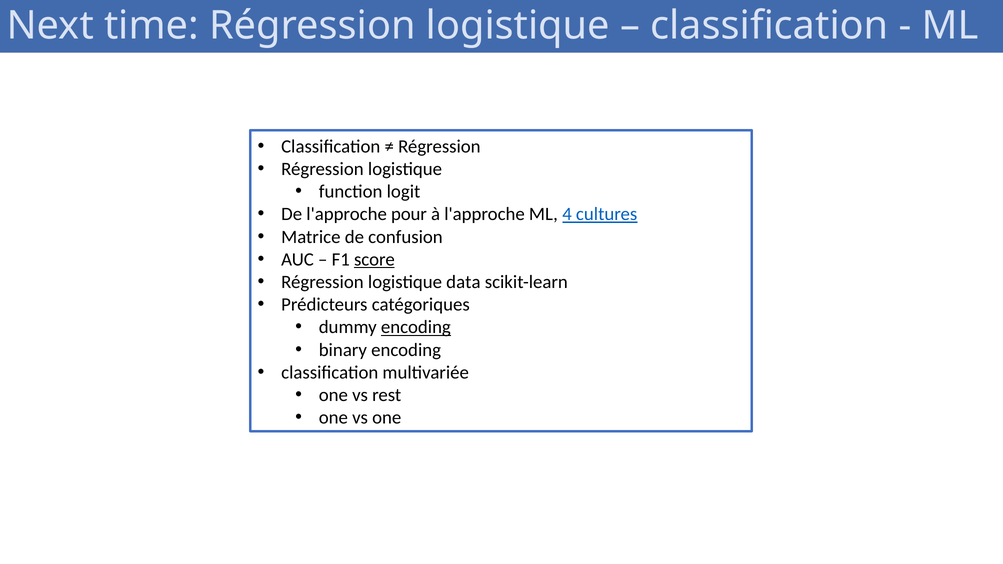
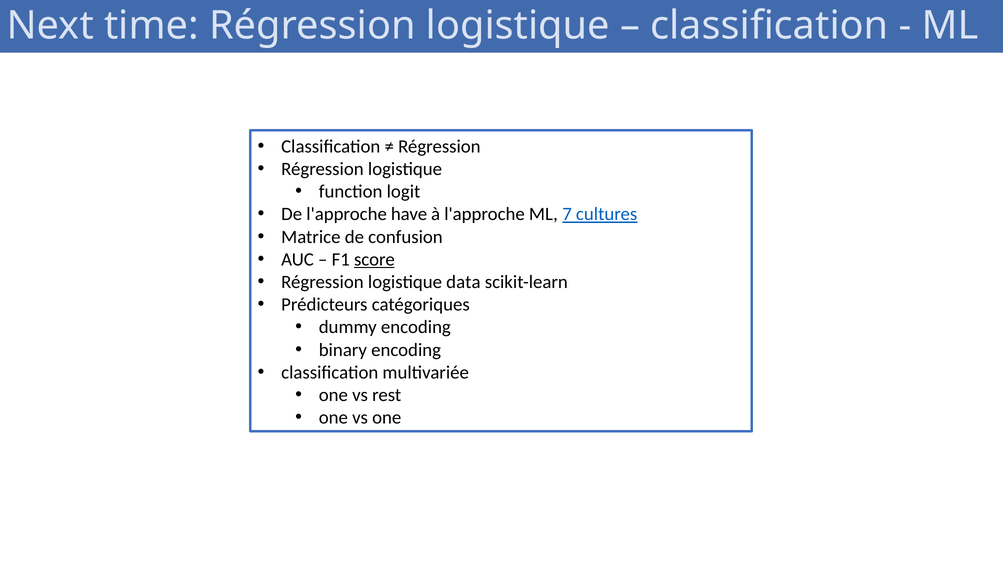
pour: pour -> have
4: 4 -> 7
encoding at (416, 327) underline: present -> none
